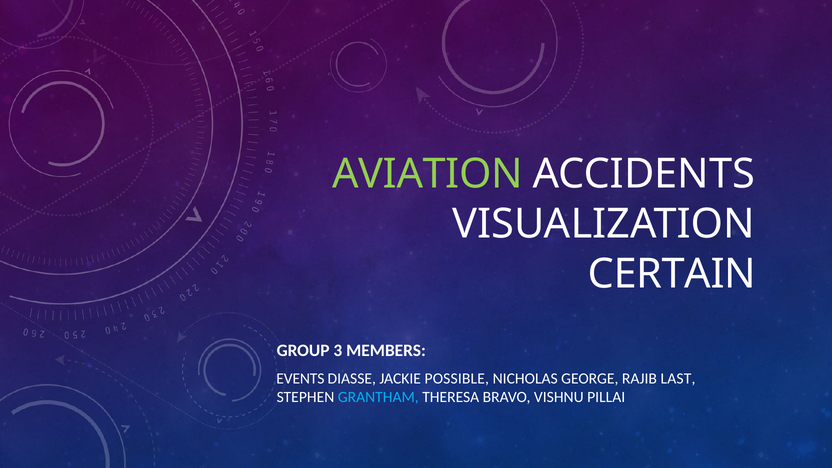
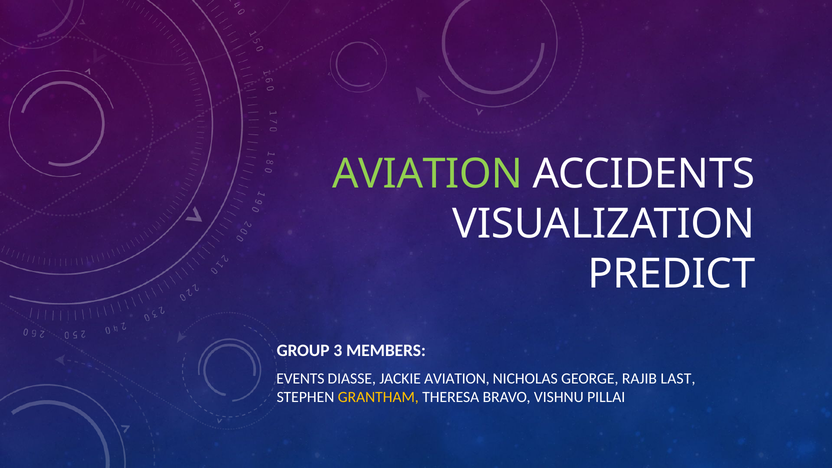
CERTAIN: CERTAIN -> PREDICT
JACKIE POSSIBLE: POSSIBLE -> AVIATION
GRANTHAM colour: light blue -> yellow
